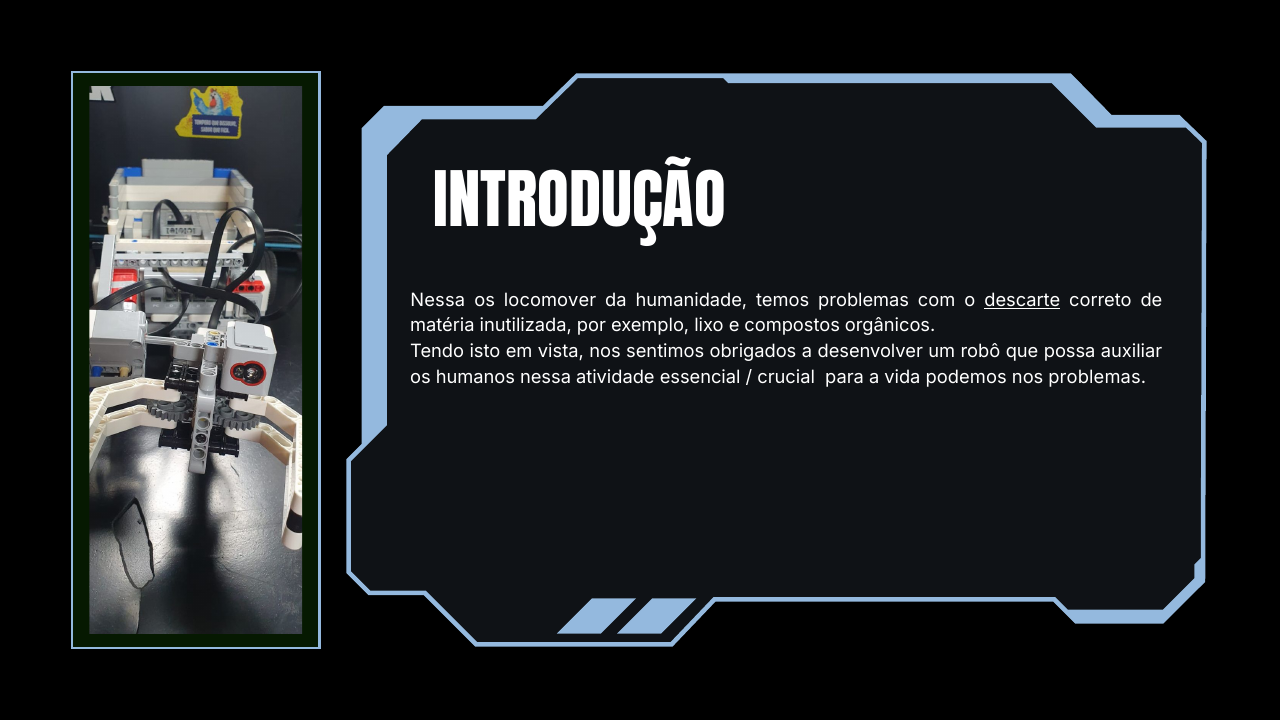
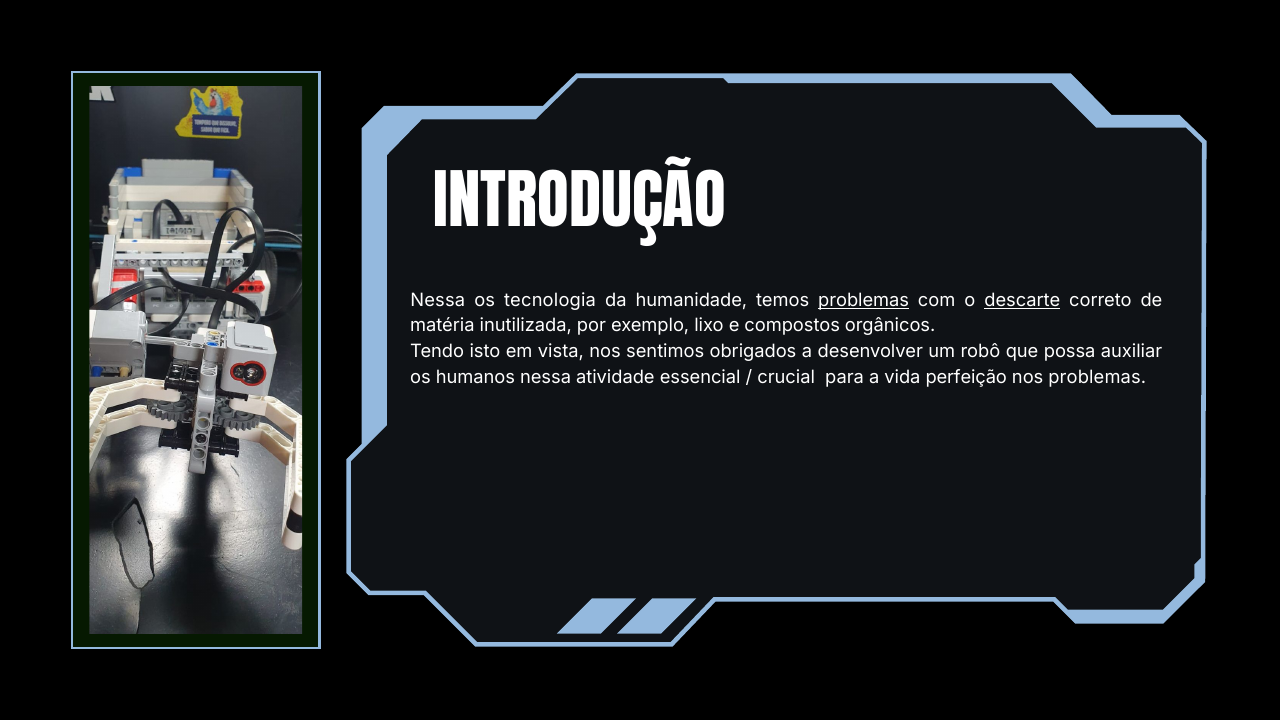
locomover: locomover -> tecnologia
problemas at (864, 300) underline: none -> present
podemos: podemos -> perfeição
